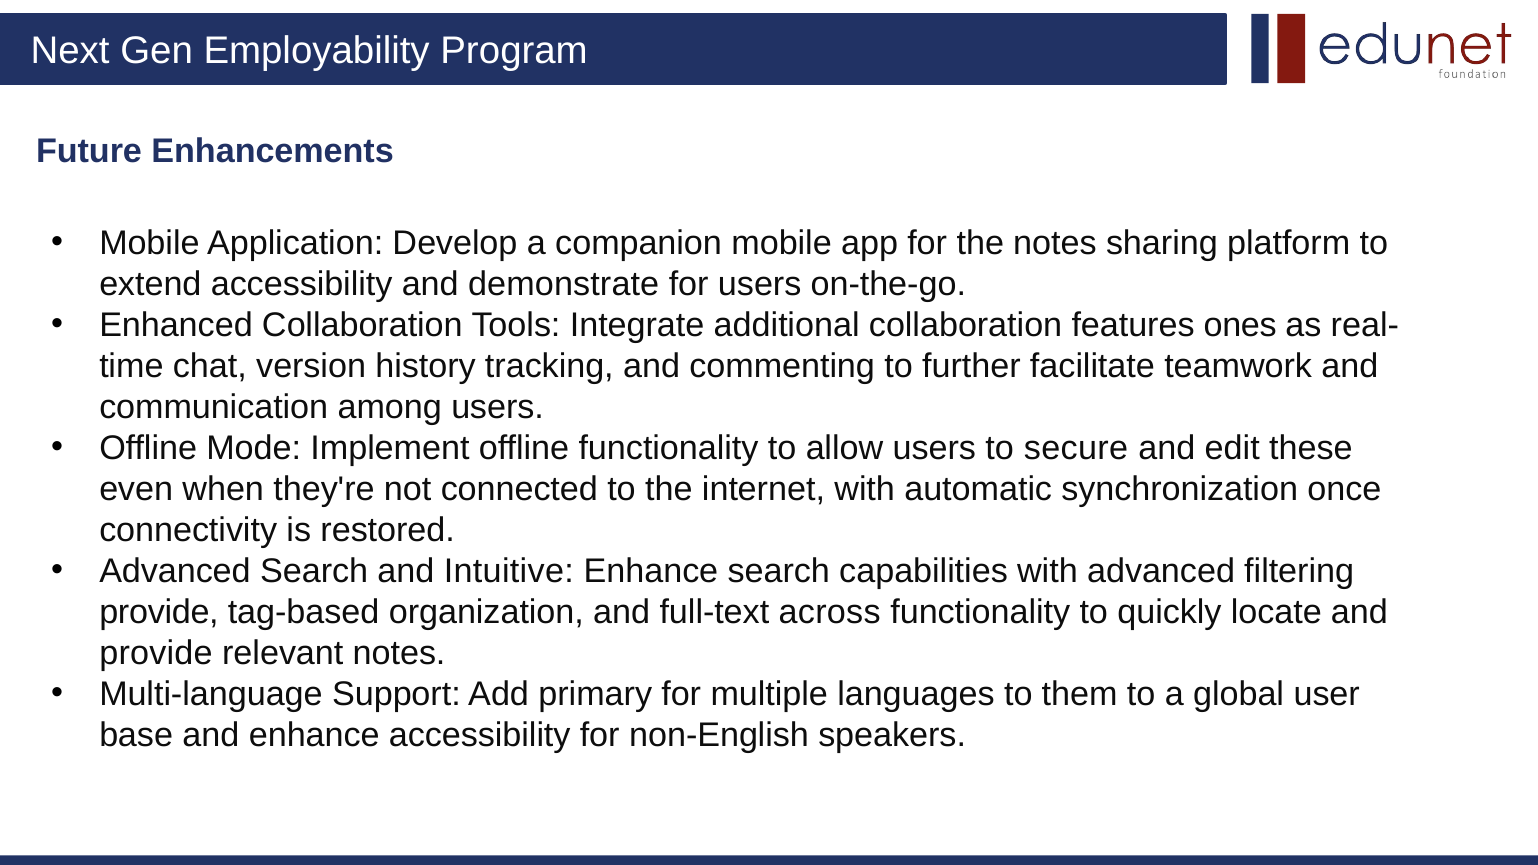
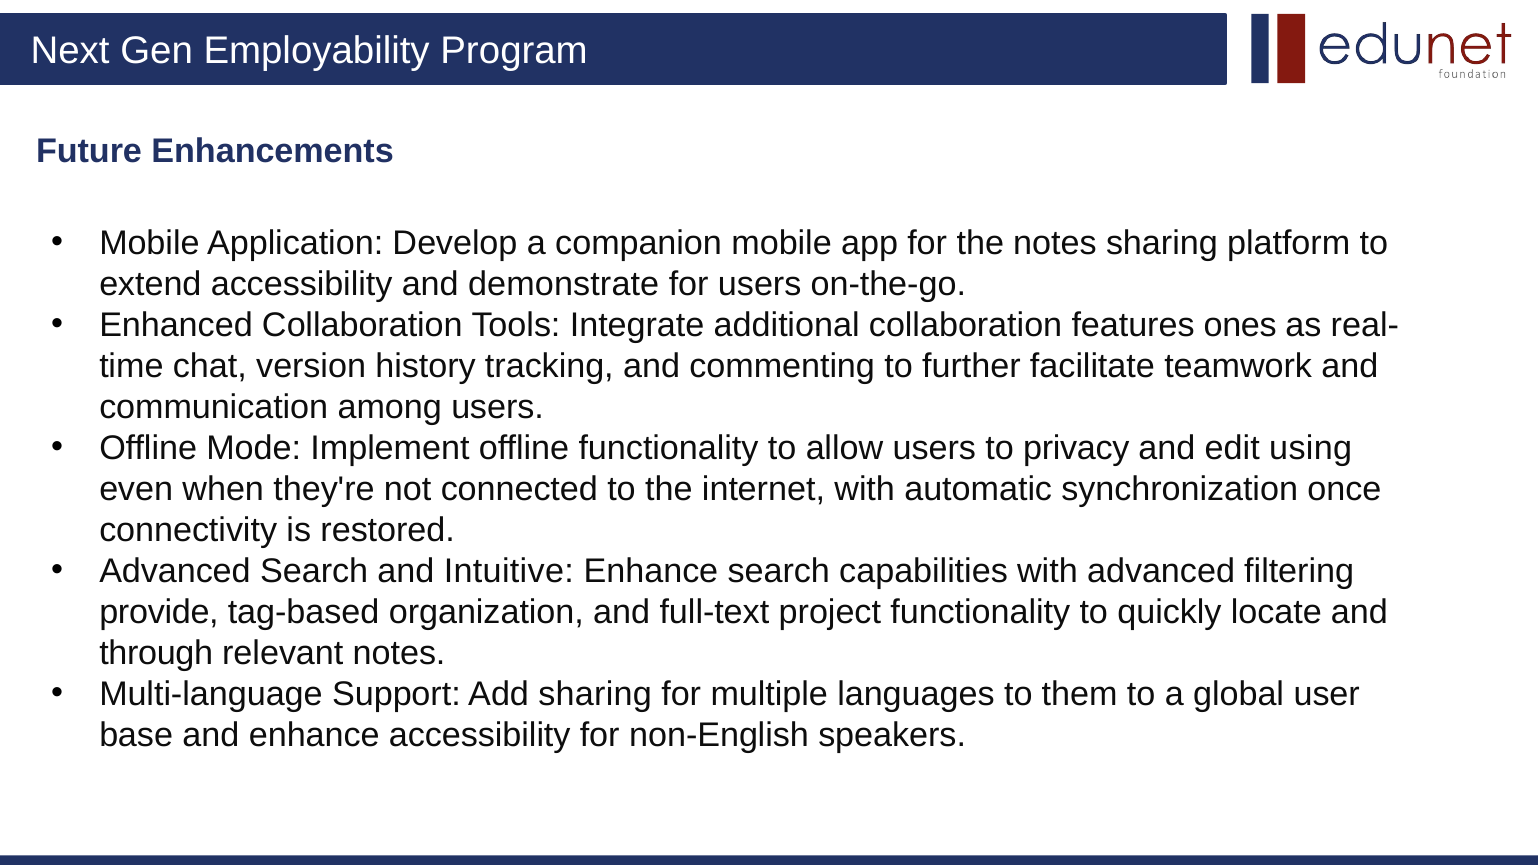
secure: secure -> privacy
these: these -> using
across: across -> project
provide at (156, 654): provide -> through
Add primary: primary -> sharing
